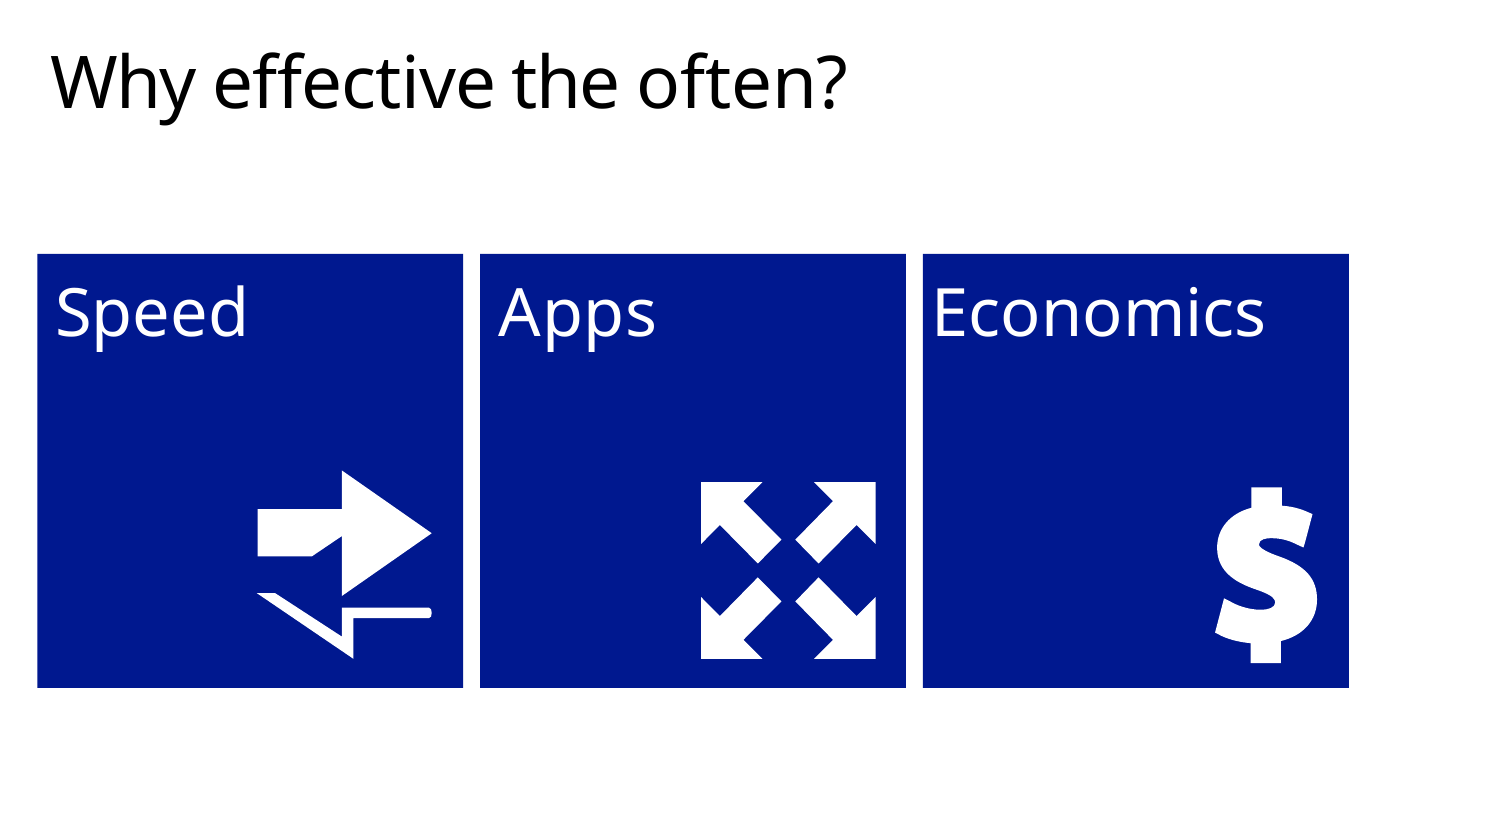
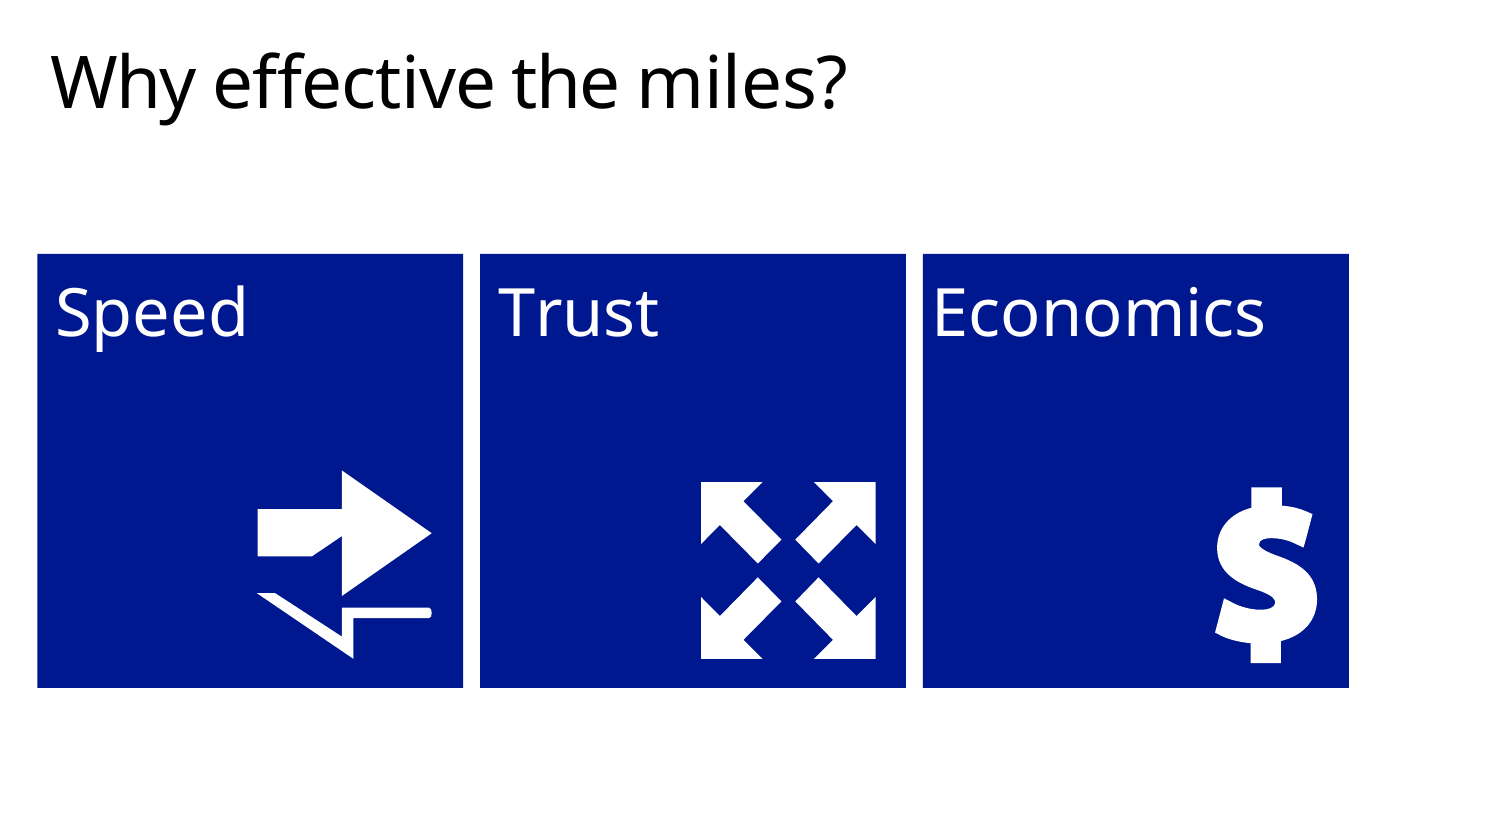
often: often -> miles
Apps: Apps -> Trust
